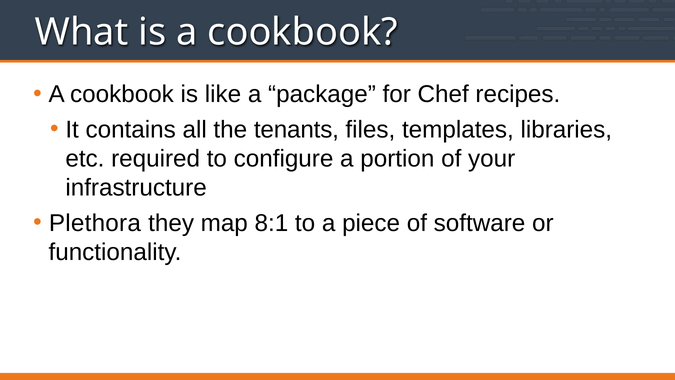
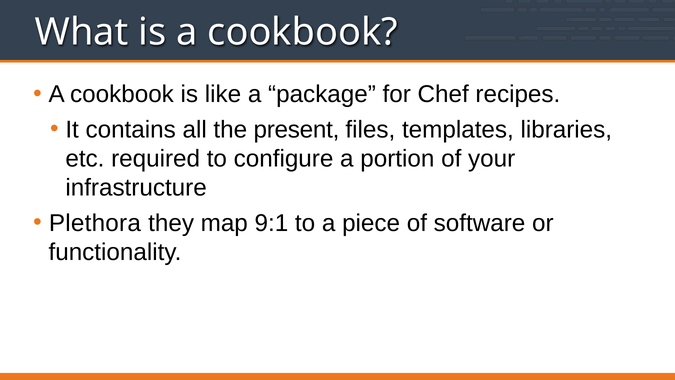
tenants: tenants -> present
8:1: 8:1 -> 9:1
